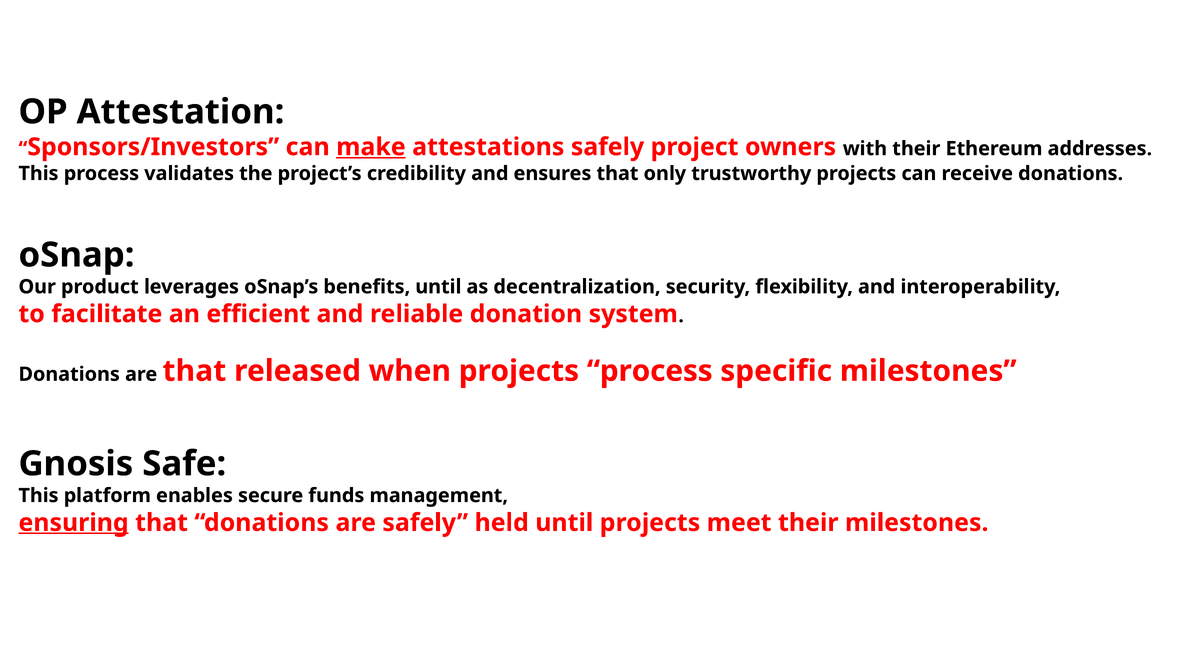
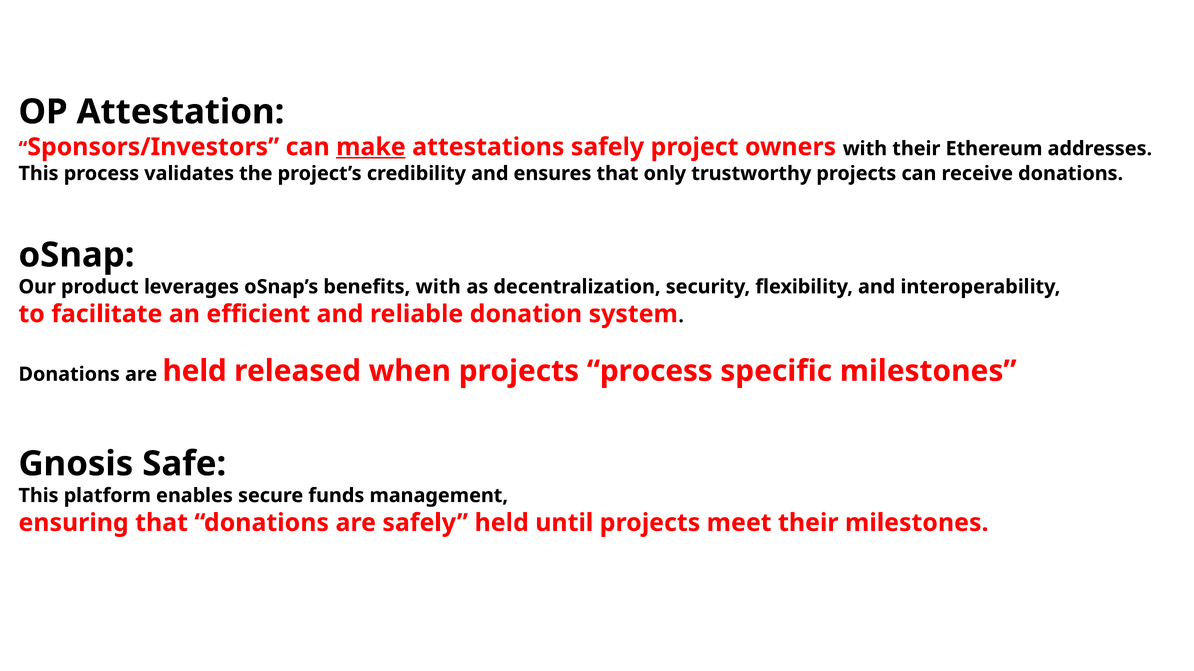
benefits until: until -> with
are that: that -> held
ensuring underline: present -> none
